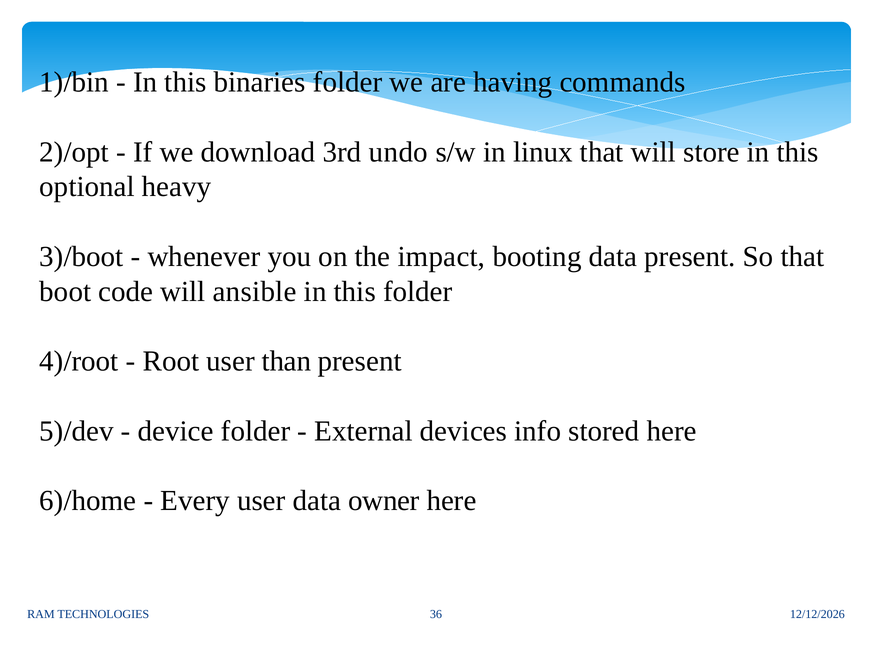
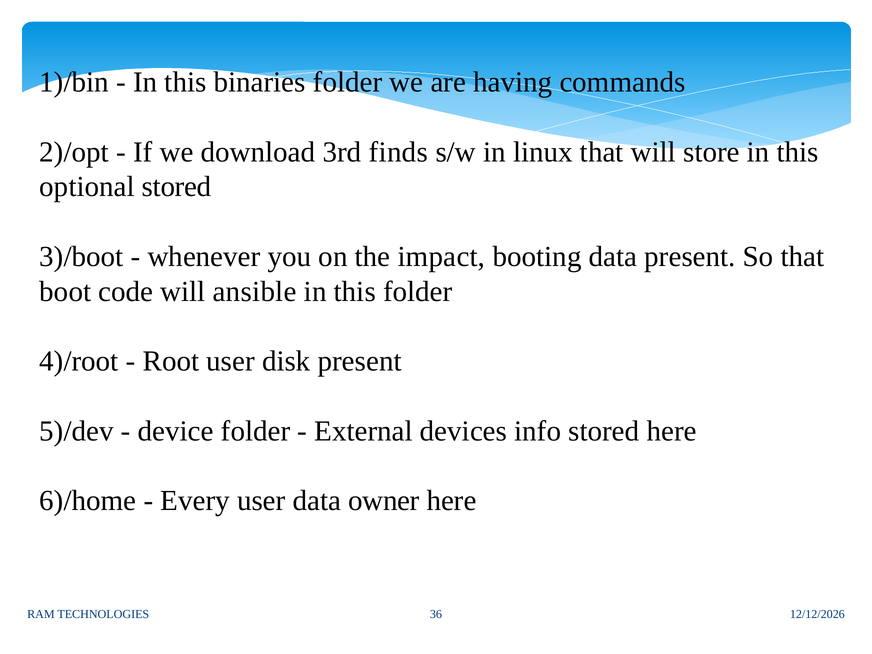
undo: undo -> finds
optional heavy: heavy -> stored
than: than -> disk
